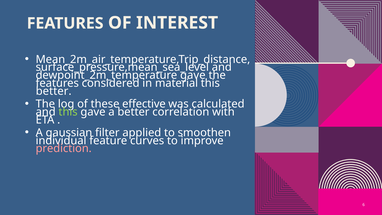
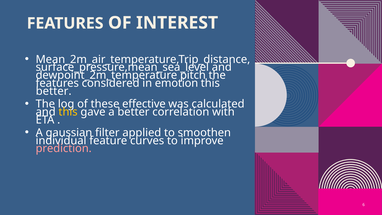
dewpoint_2m_temperature gave: gave -> pitch
material: material -> emotion
this at (68, 112) colour: light green -> yellow
